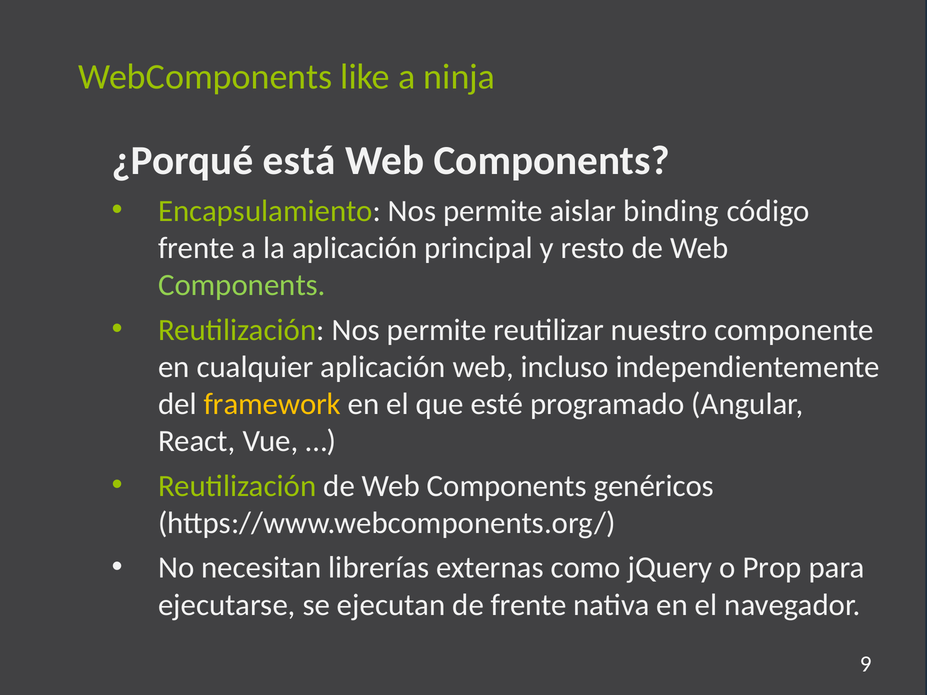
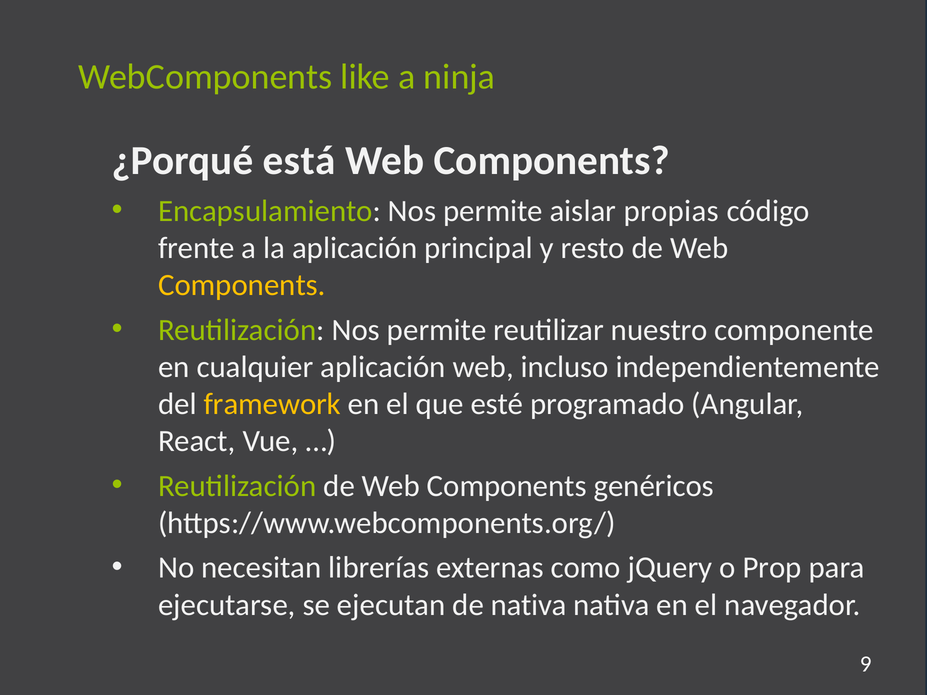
binding: binding -> propias
Components at (242, 285) colour: light green -> yellow
de frente: frente -> nativa
